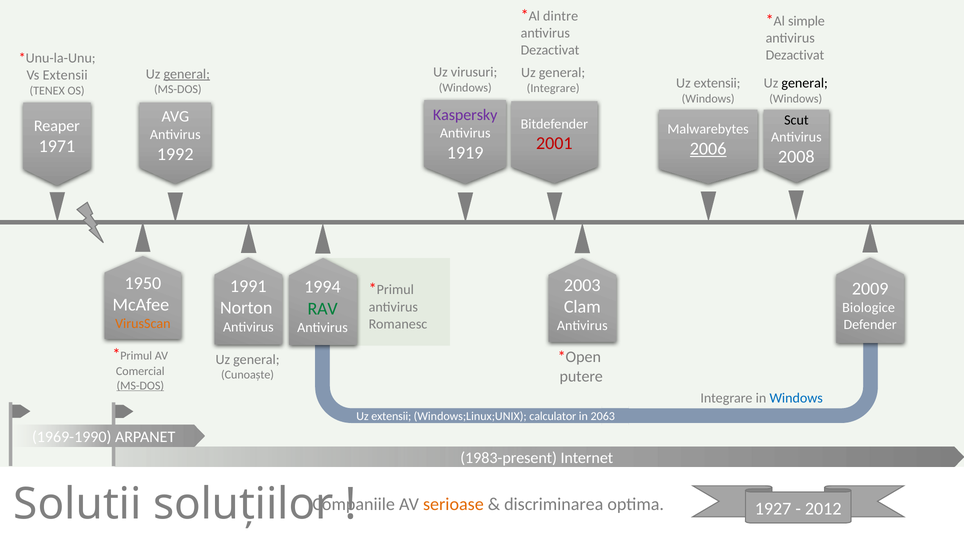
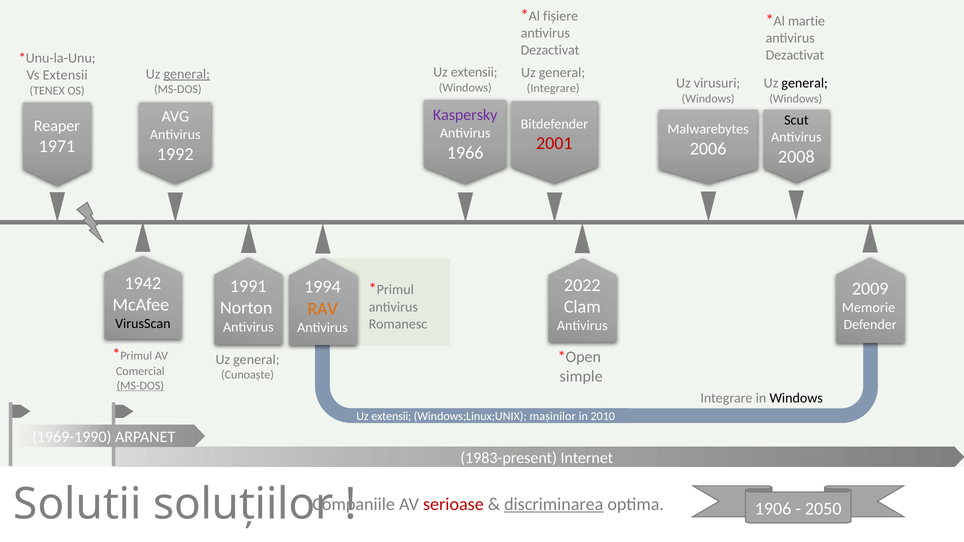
dintre: dintre -> fișiere
simple: simple -> martie
virusuri at (474, 72): virusuri -> extensii
extensii at (717, 83): extensii -> virusuri
2006 underline: present -> none
1919: 1919 -> 1966
1950: 1950 -> 1942
2003: 2003 -> 2022
RAV colour: green -> orange
Biologice: Biologice -> Memorie
VirusScan colour: orange -> black
putere: putere -> simple
Windows at (796, 398) colour: blue -> black
calculator: calculator -> mașinilor
2063: 2063 -> 2010
serioase colour: orange -> red
discriminarea underline: none -> present
1927: 1927 -> 1906
2012: 2012 -> 2050
